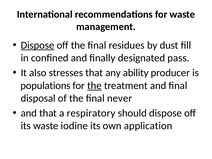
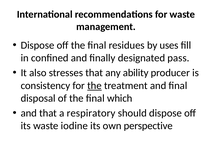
Dispose at (37, 45) underline: present -> none
dust: dust -> uses
populations: populations -> consistency
never: never -> which
application: application -> perspective
